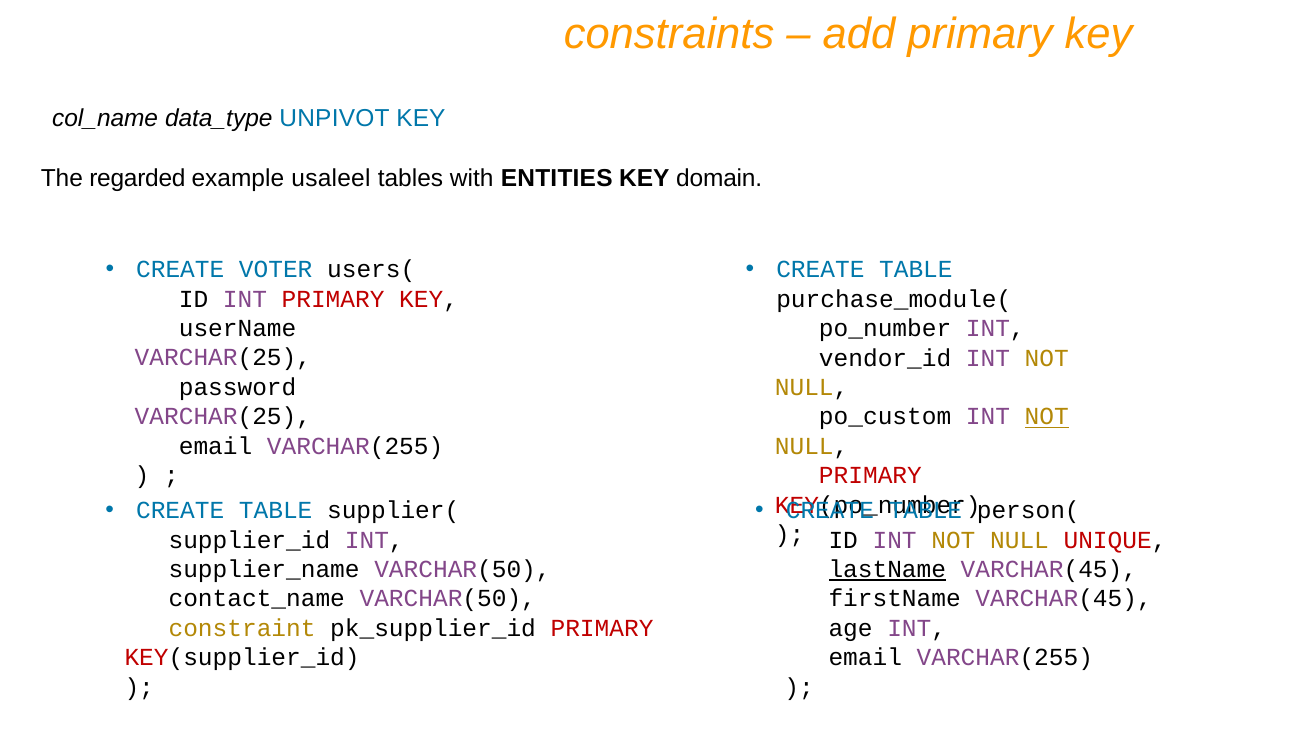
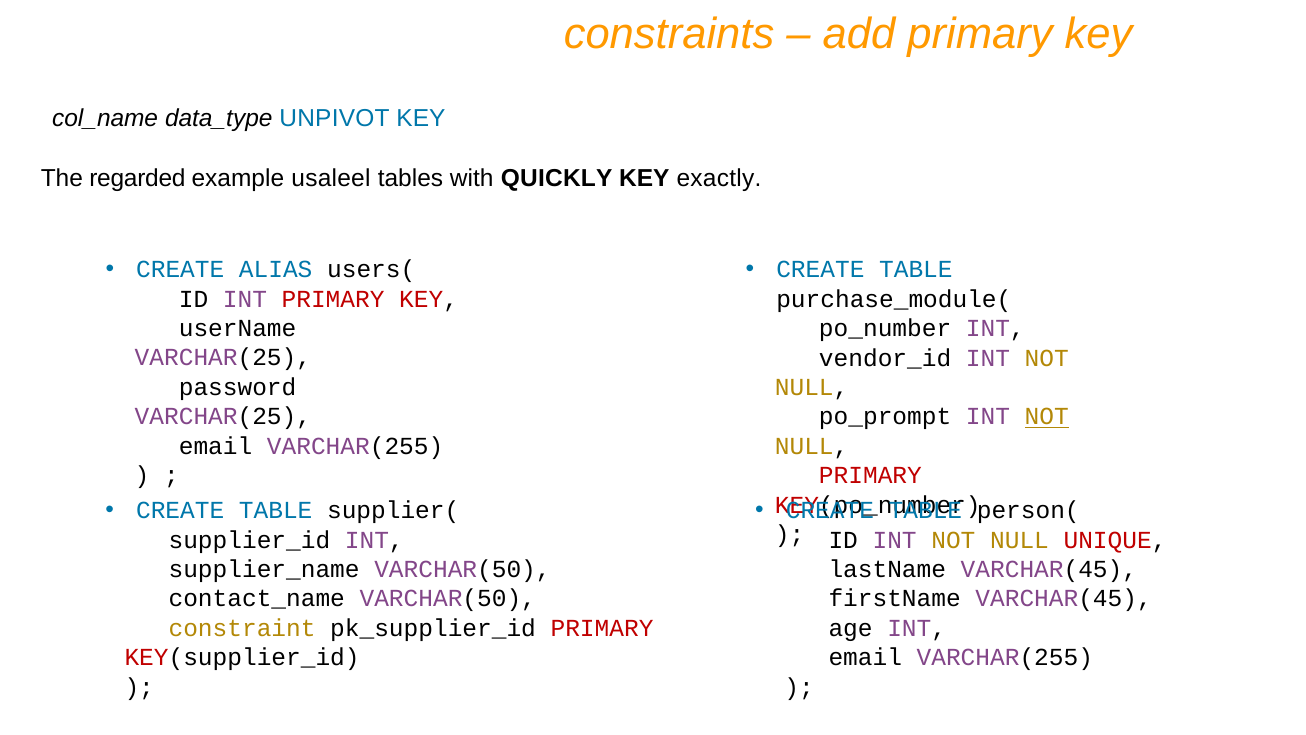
ENTITIES: ENTITIES -> QUICKLY
domain: domain -> exactly
VOTER: VOTER -> ALIAS
po_custom: po_custom -> po_prompt
lastName underline: present -> none
